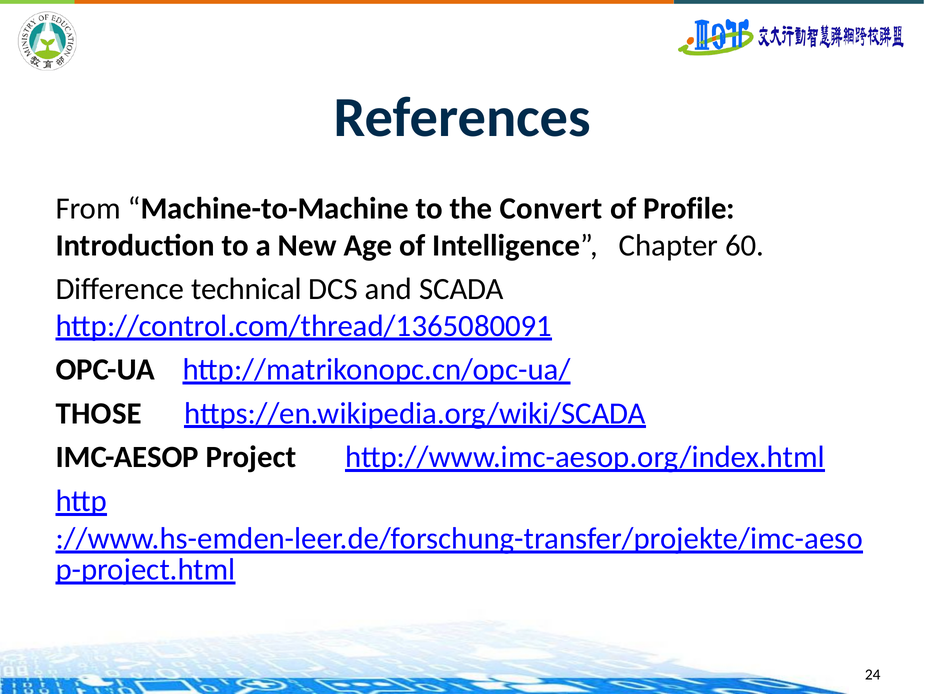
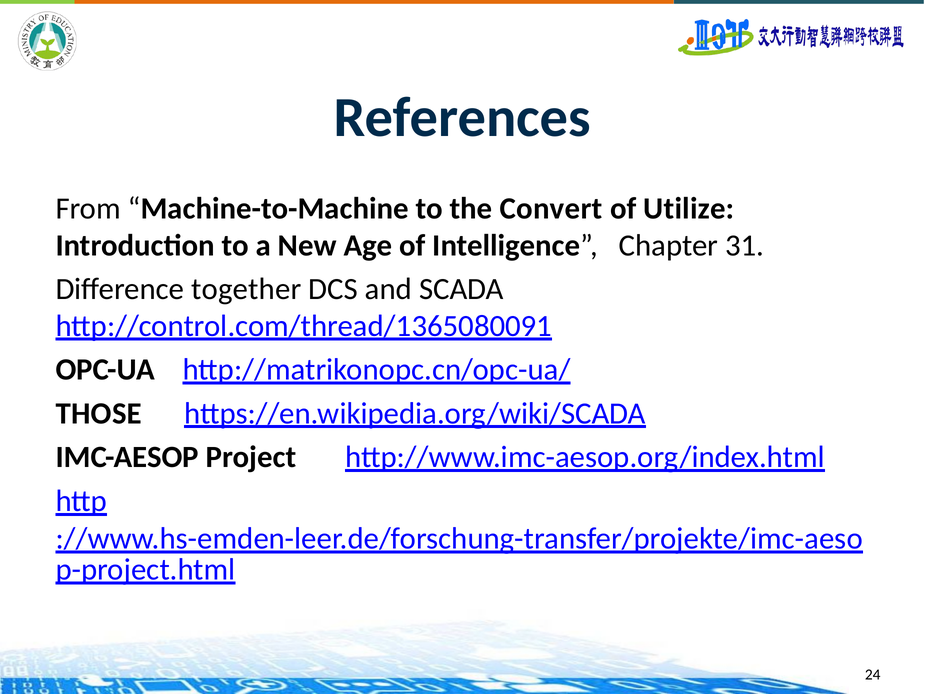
Profile: Profile -> Utilize
60: 60 -> 31
technical: technical -> together
